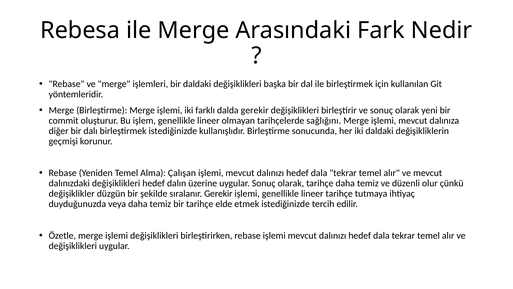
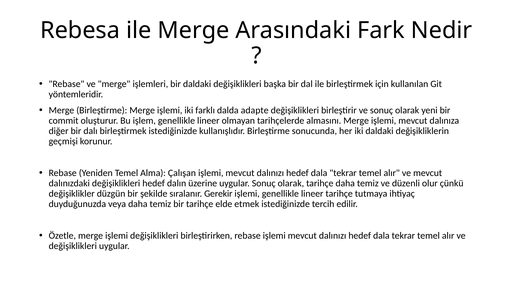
dalda gerekir: gerekir -> adapte
sağlığını: sağlığını -> almasını
